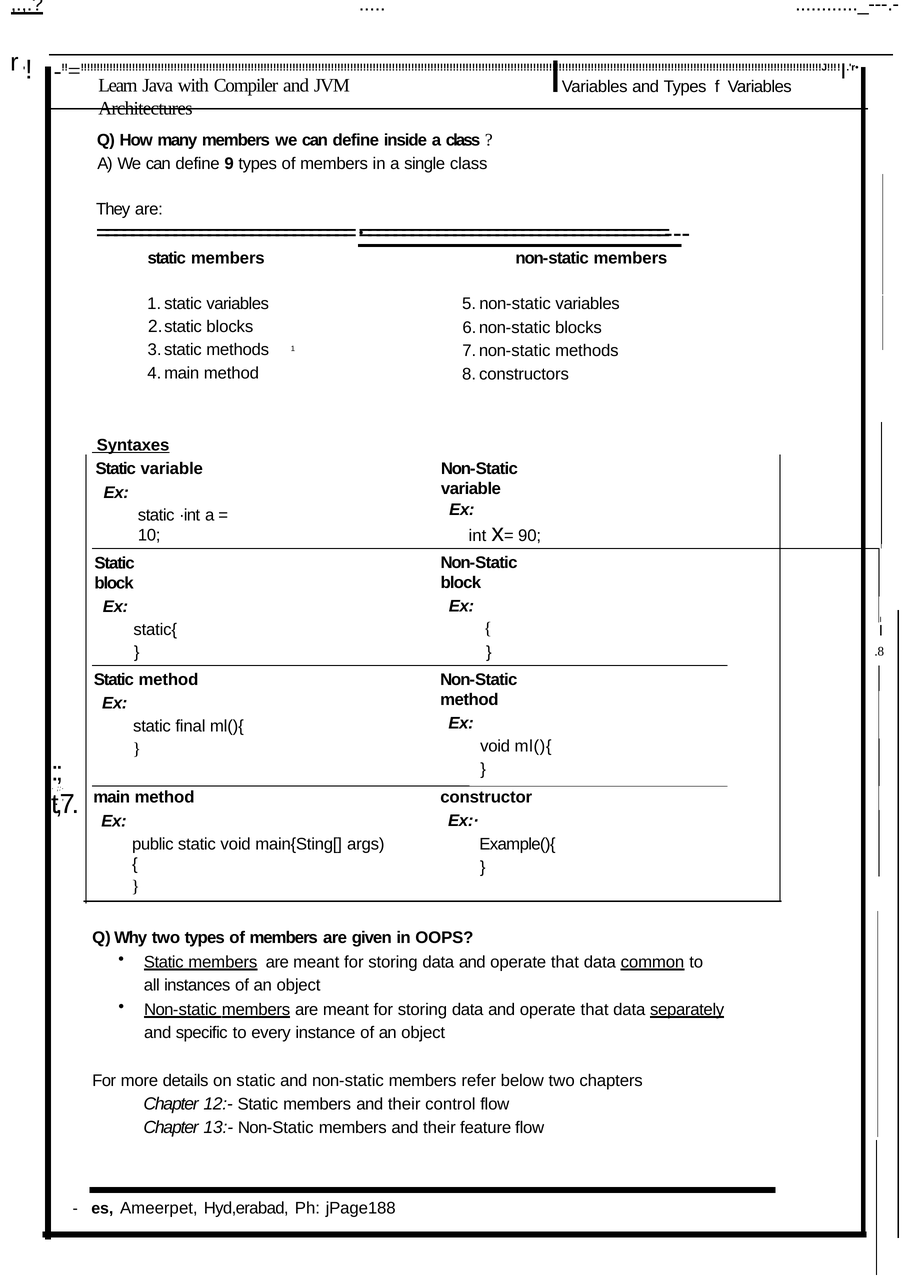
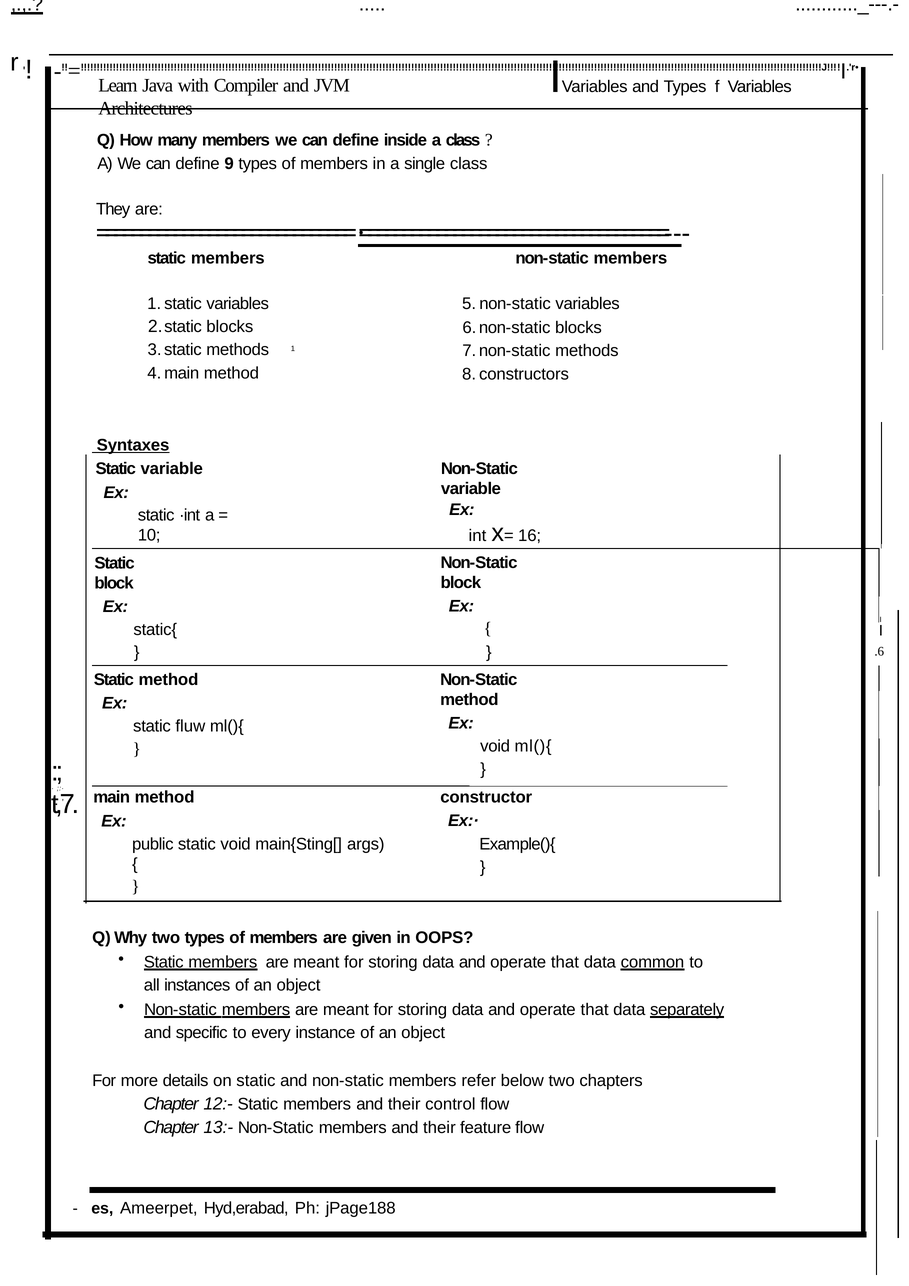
90: 90 -> 16
.8: .8 -> .6
final: final -> fluw
